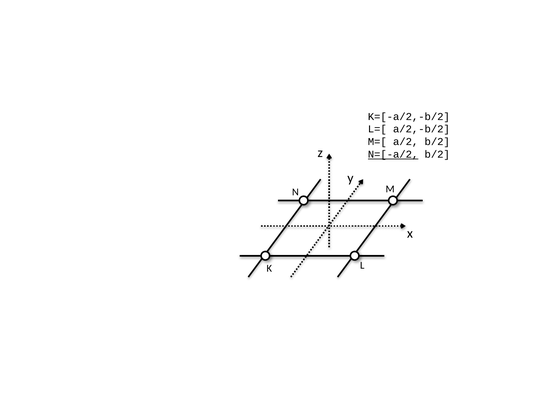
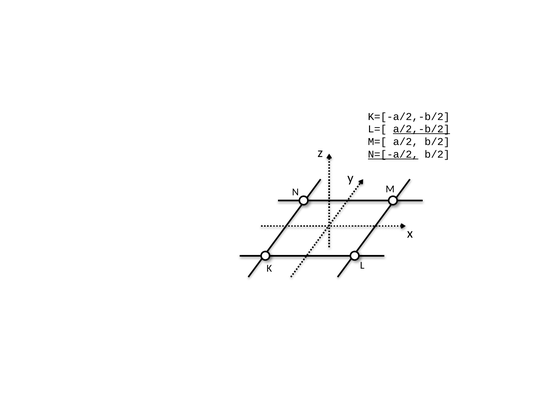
a/2,-b/2 underline: none -> present
